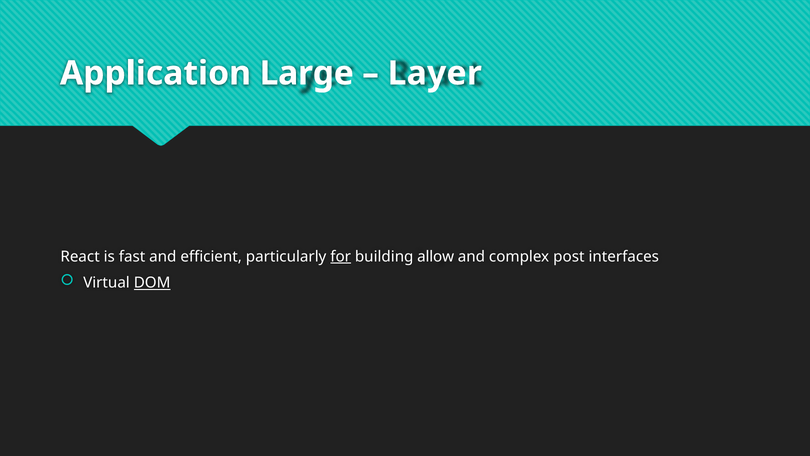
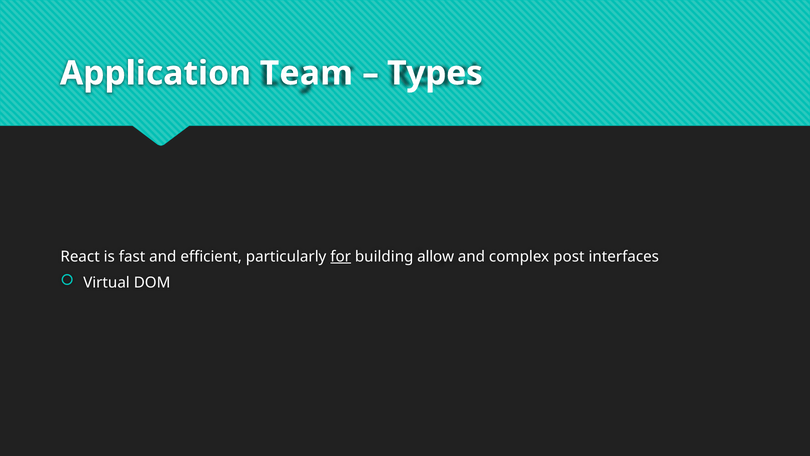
Large: Large -> Team
Layer: Layer -> Types
DOM underline: present -> none
